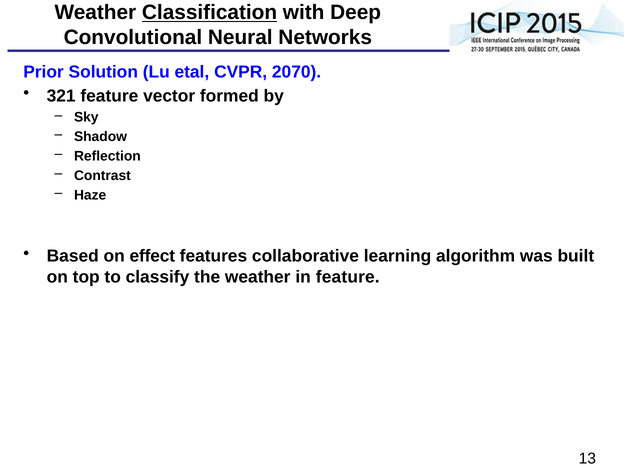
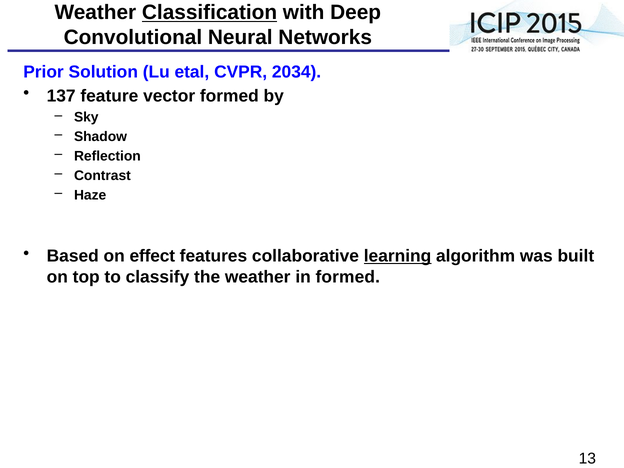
2070: 2070 -> 2034
321: 321 -> 137
learning underline: none -> present
in feature: feature -> formed
